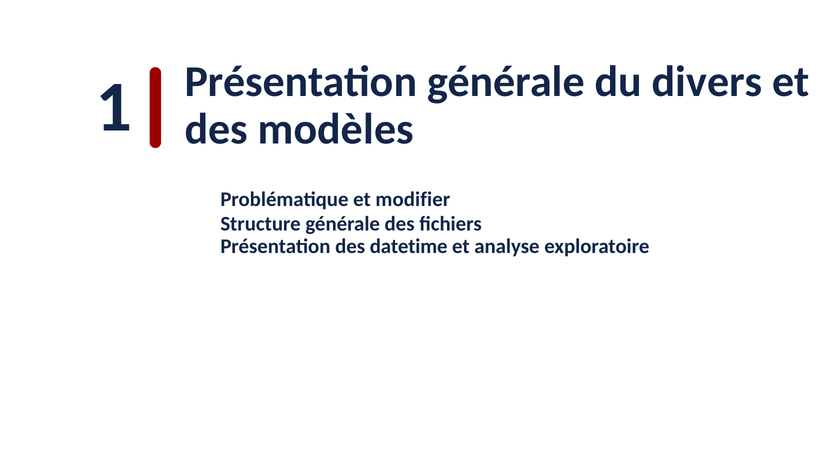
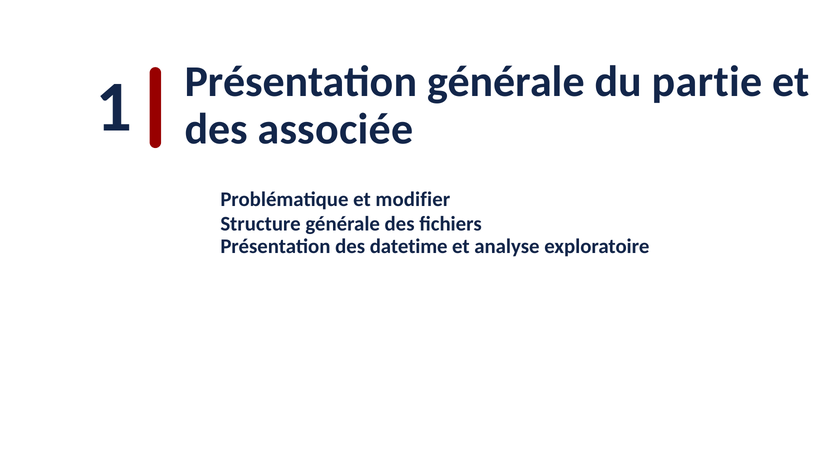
divers: divers -> partie
modèles: modèles -> associée
